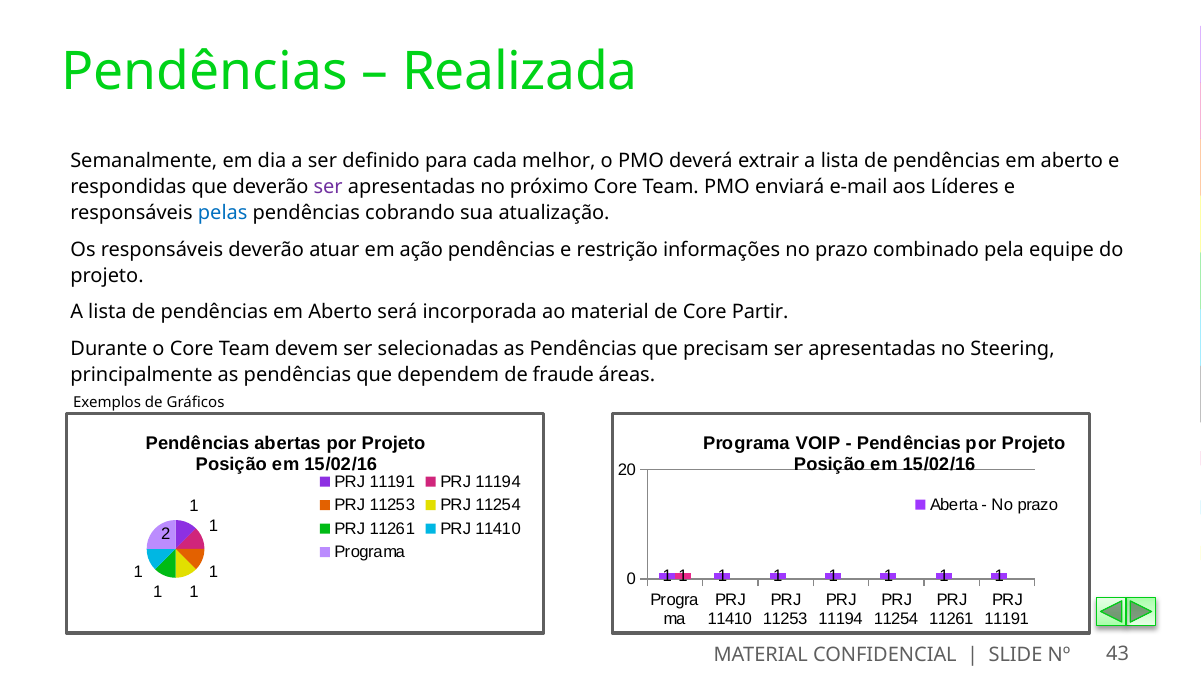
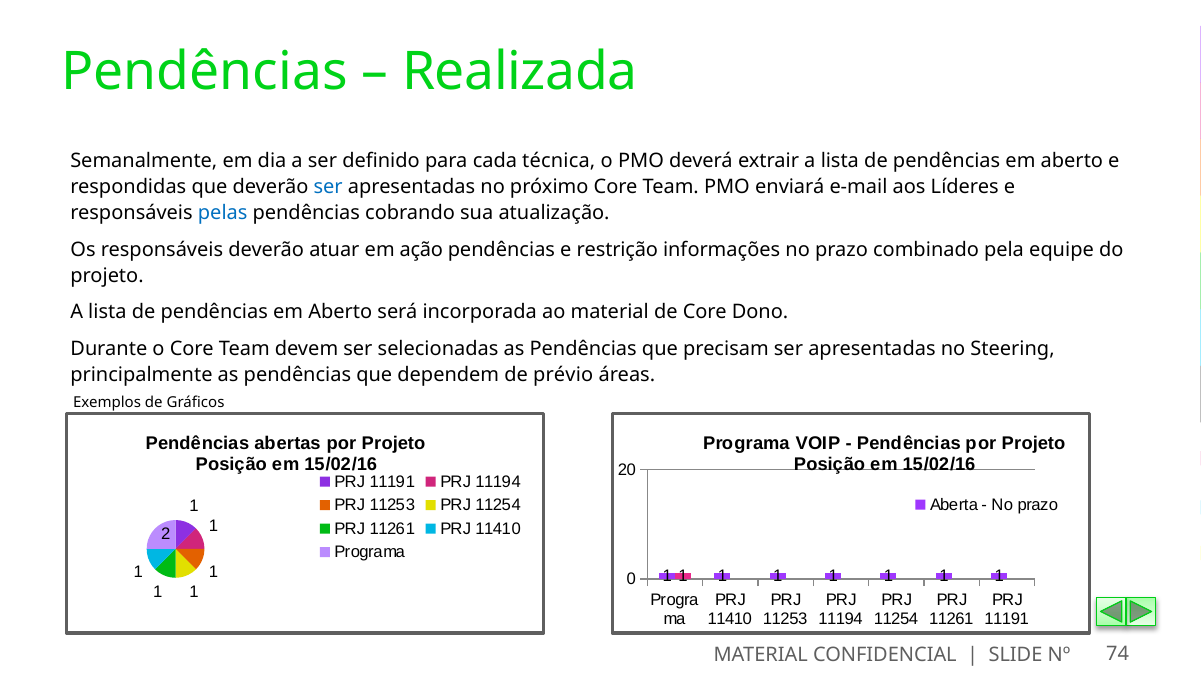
melhor: melhor -> técnica
ser at (328, 187) colour: purple -> blue
Partir: Partir -> Dono
fraude: fraude -> prévio
Nº 43: 43 -> 74
